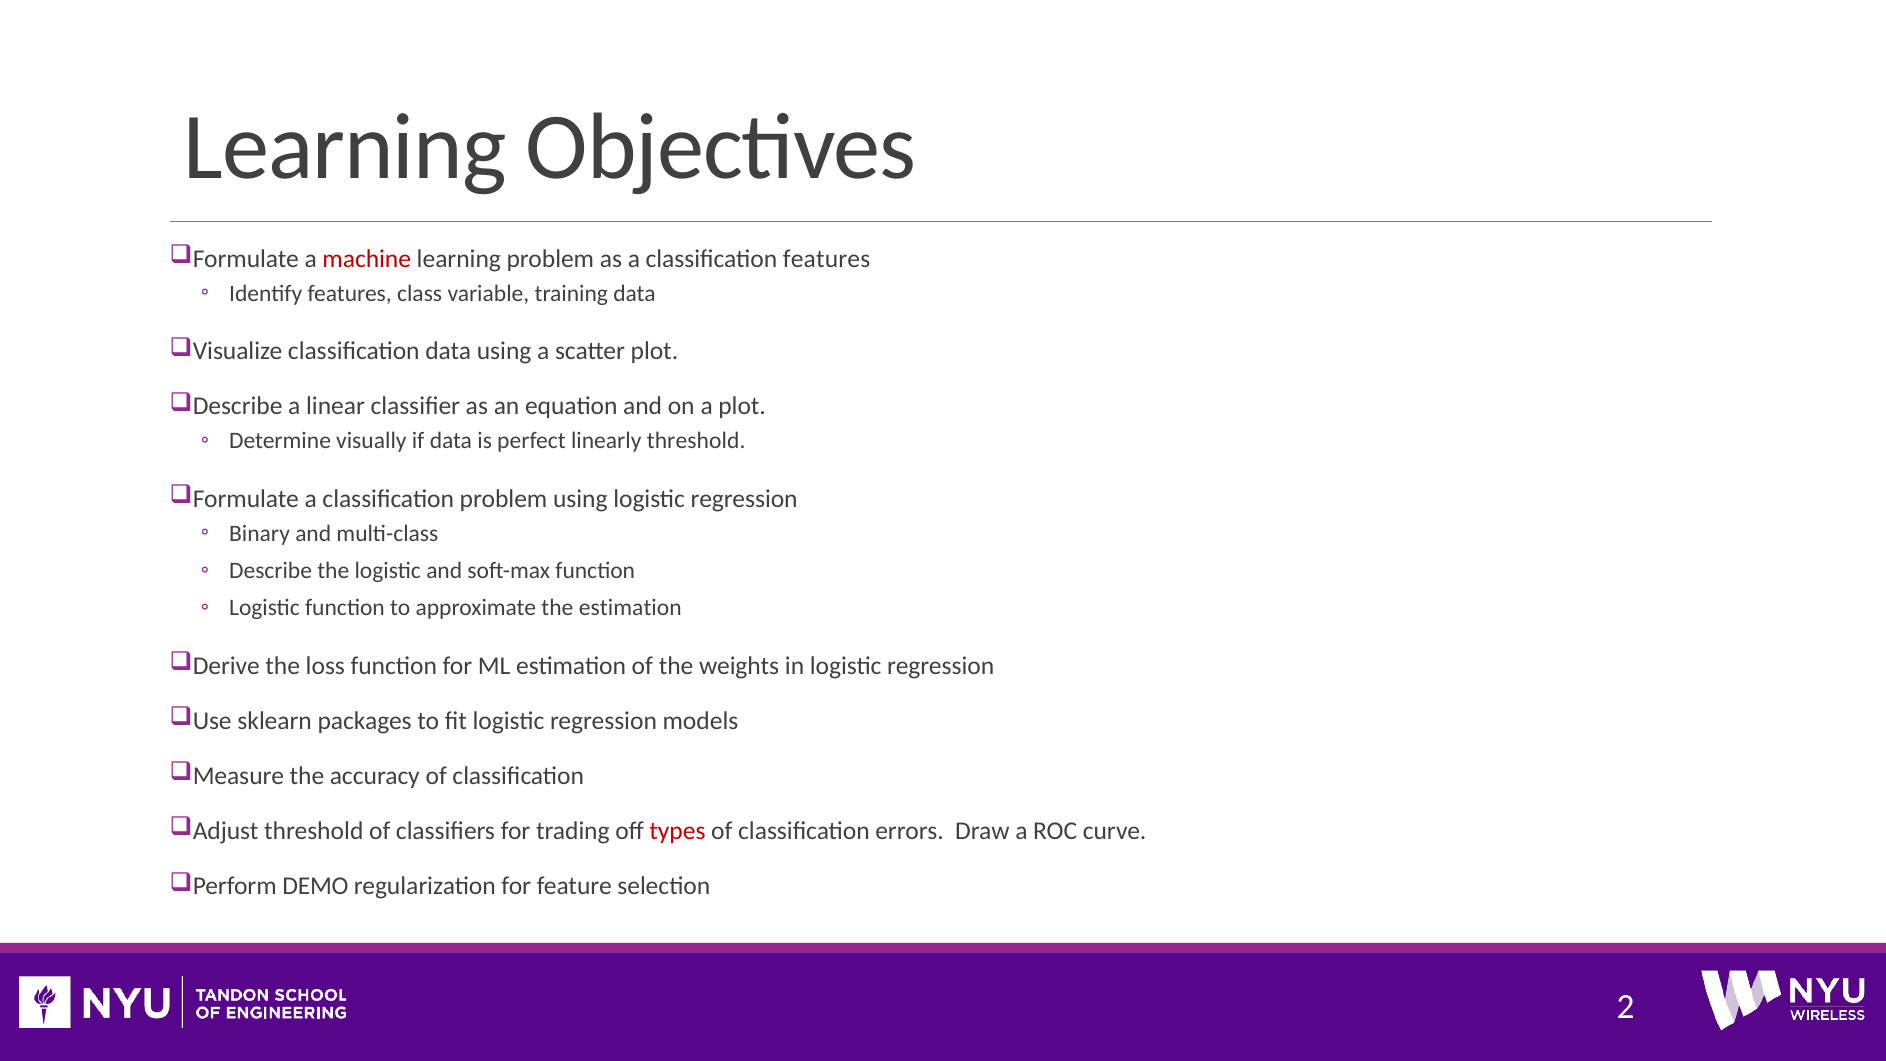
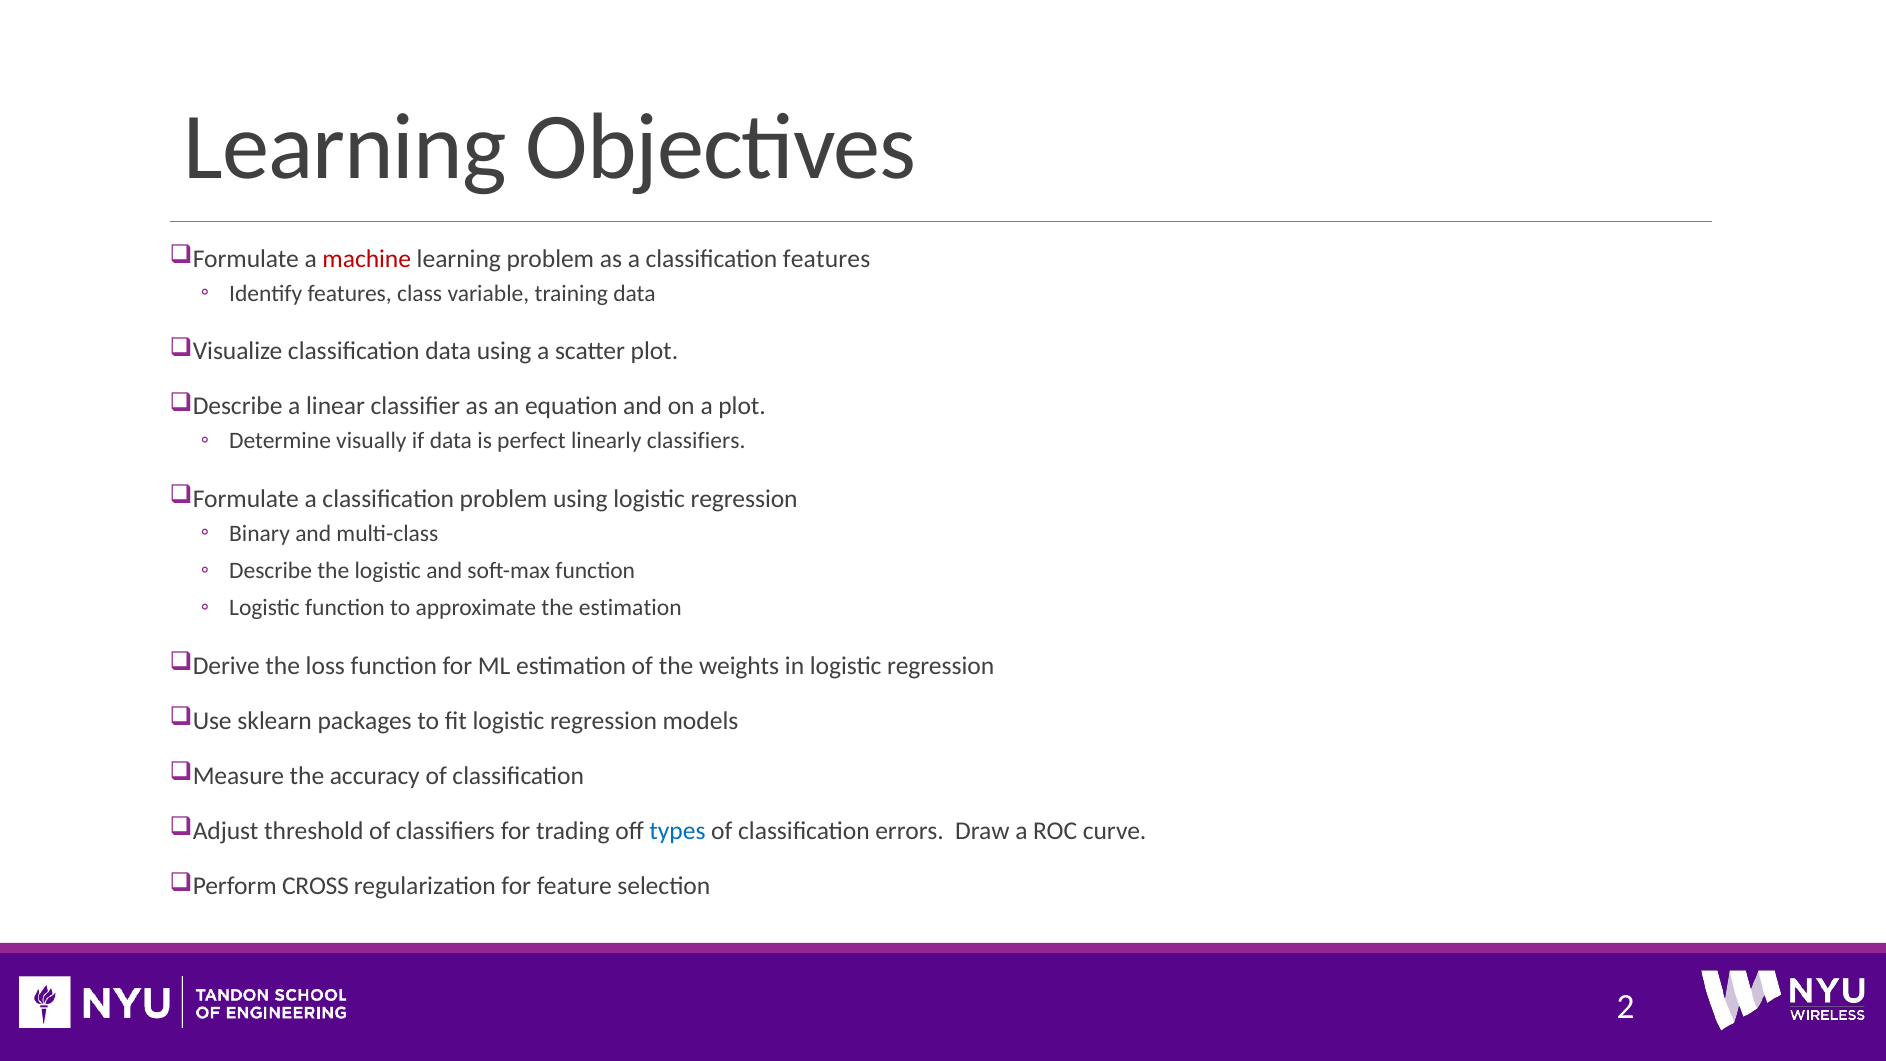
linearly threshold: threshold -> classifiers
types colour: red -> blue
DEMO: DEMO -> CROSS
